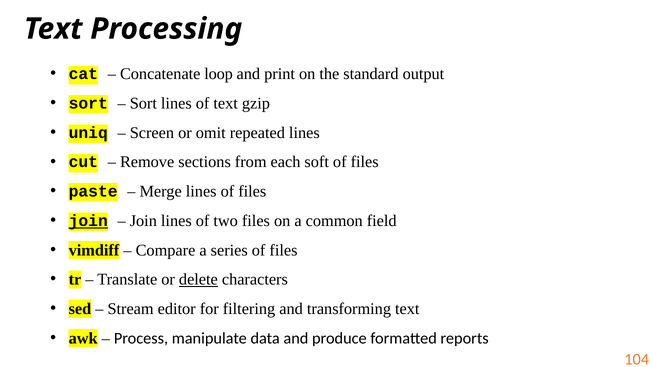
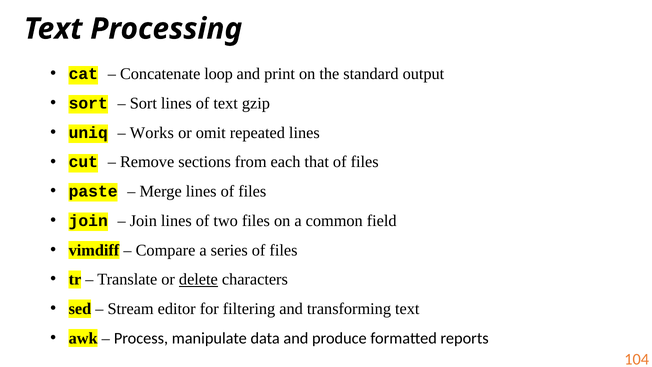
Screen: Screen -> Works
soft: soft -> that
join at (88, 221) underline: present -> none
